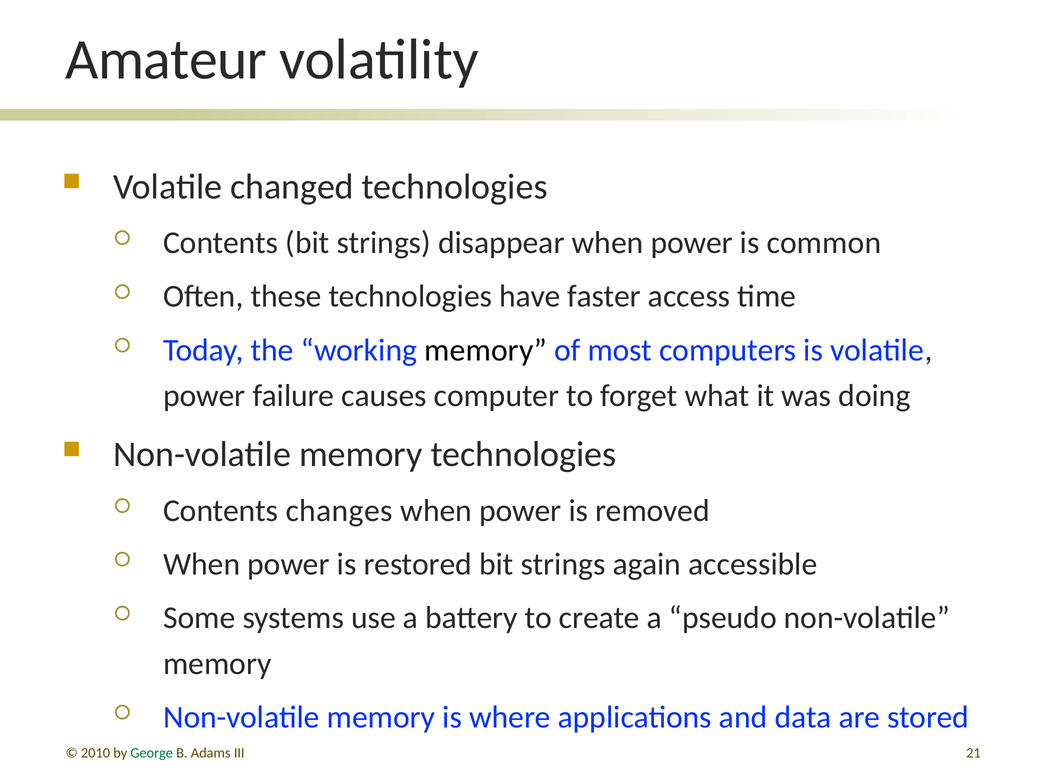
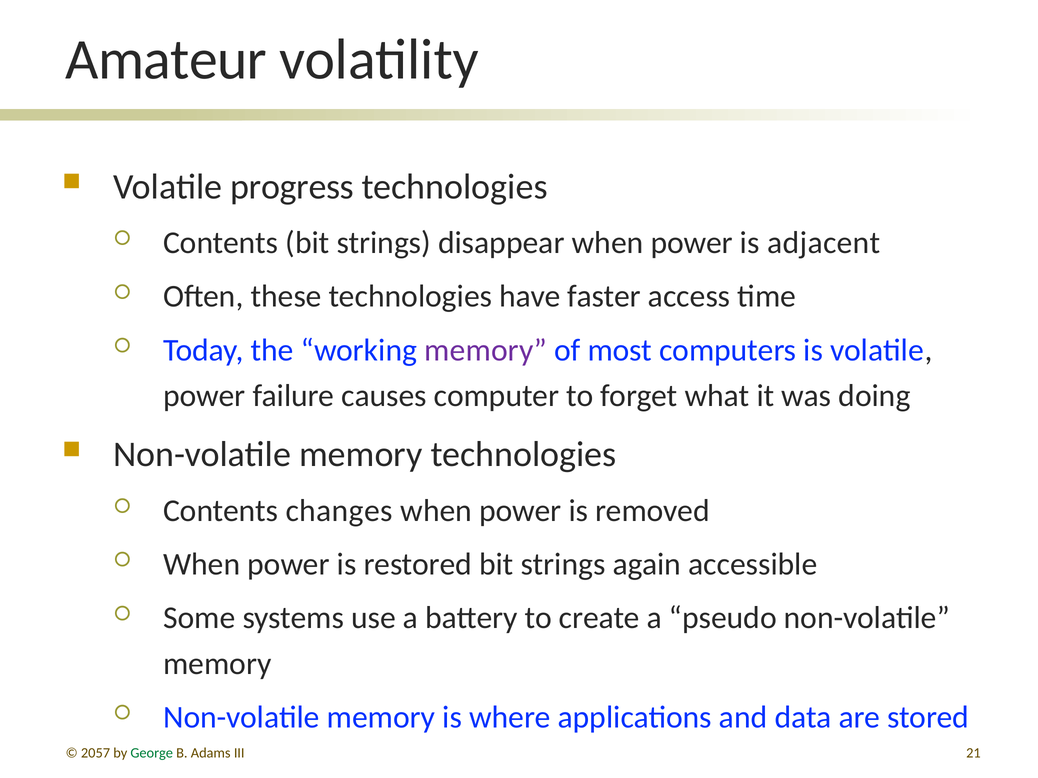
changed: changed -> progress
common: common -> adjacent
memory at (486, 350) colour: black -> purple
2010: 2010 -> 2057
